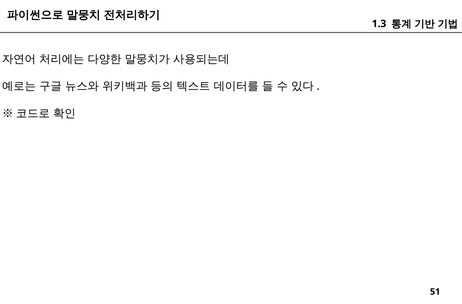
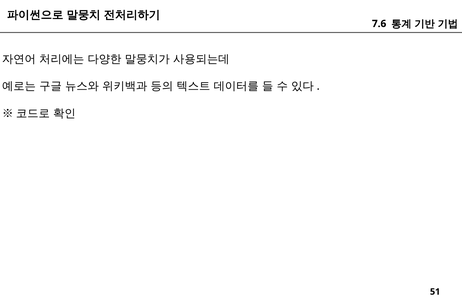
1.3: 1.3 -> 7.6
